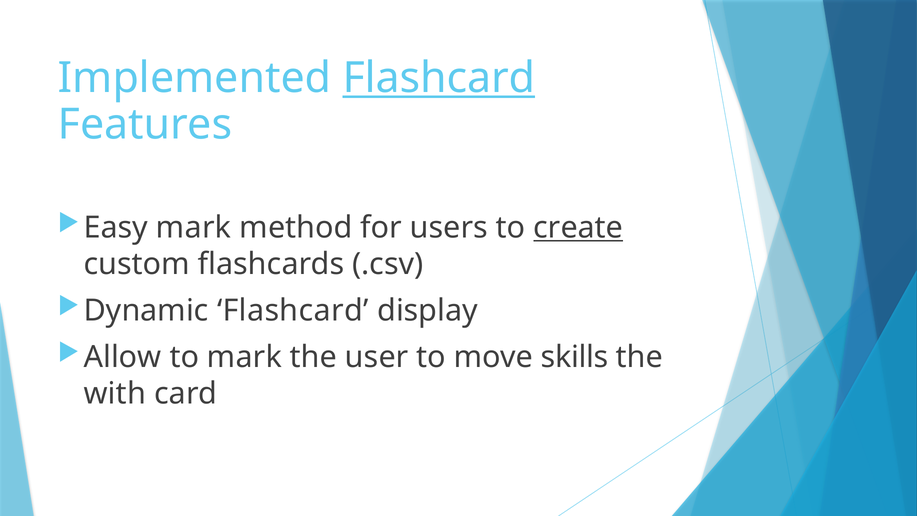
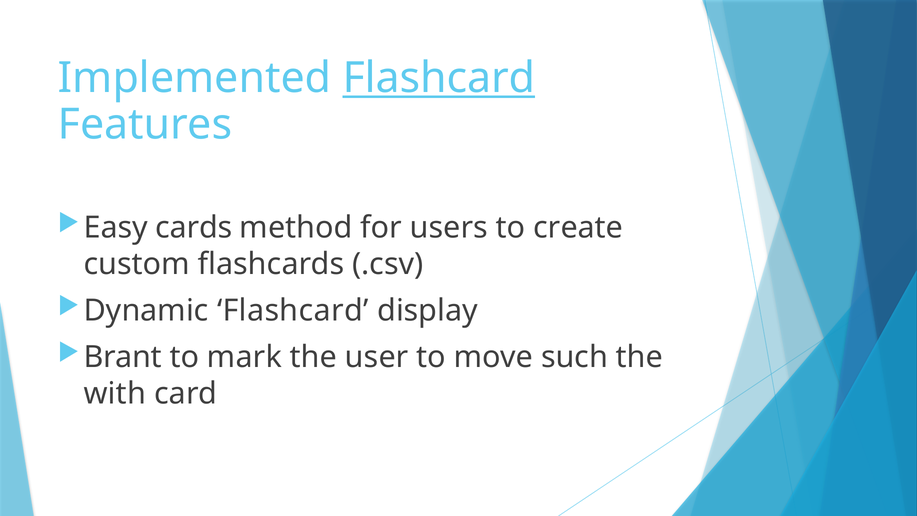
Easy mark: mark -> cards
create underline: present -> none
Allow: Allow -> Brant
skills: skills -> such
